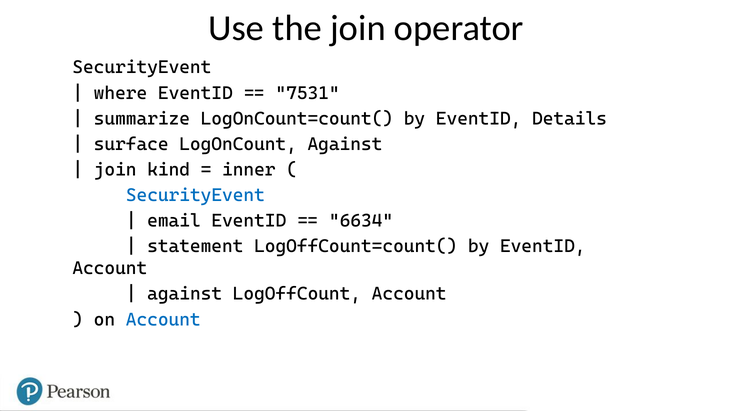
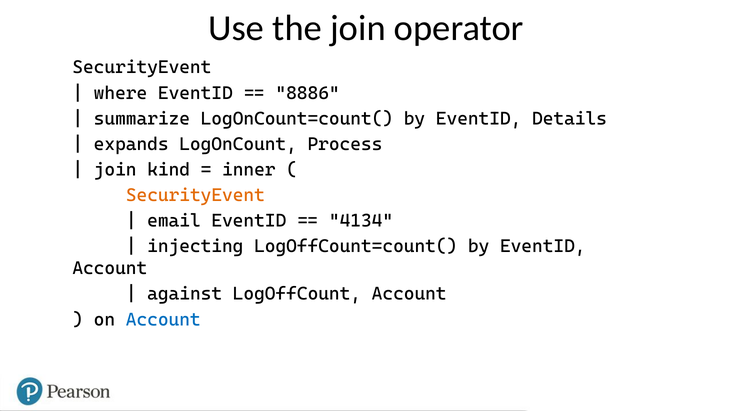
7531: 7531 -> 8886
surface: surface -> expands
LogOnCount Against: Against -> Process
SecurityEvent at (195, 195) colour: blue -> orange
6634: 6634 -> 4134
statement: statement -> injecting
